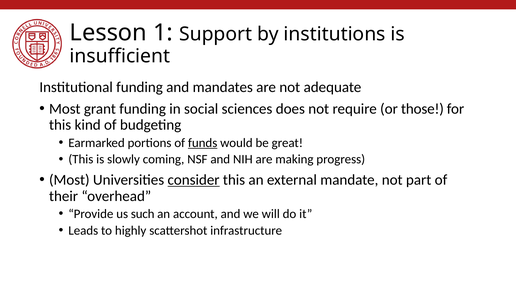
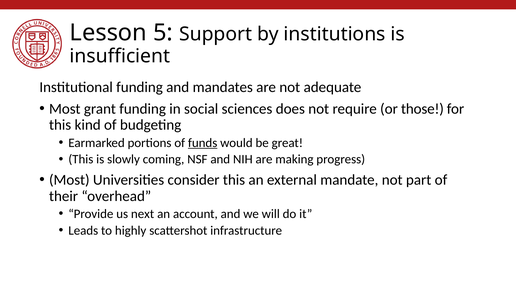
1: 1 -> 5
consider underline: present -> none
such: such -> next
